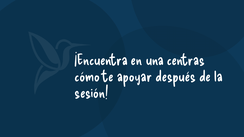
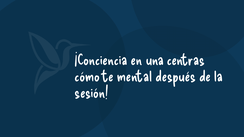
¡Encuentra: ¡Encuentra -> ¡Conciencia
apoyar: apoyar -> mental
